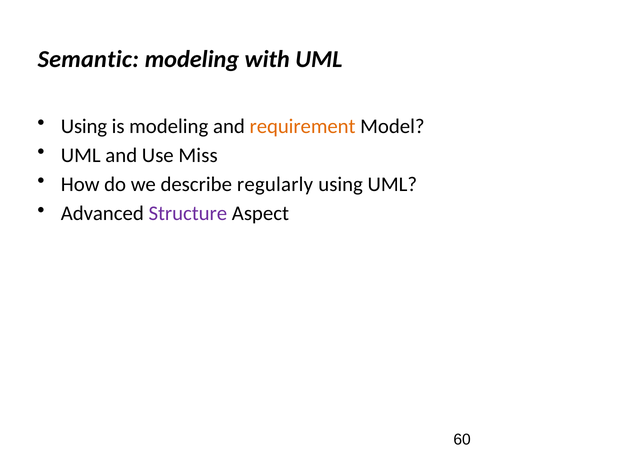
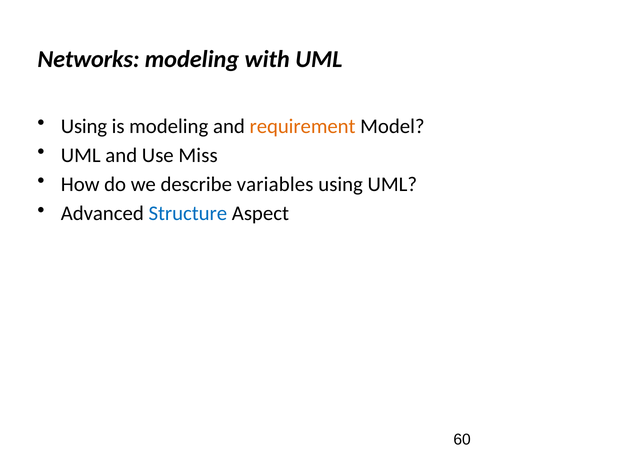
Semantic: Semantic -> Networks
regularly: regularly -> variables
Structure colour: purple -> blue
